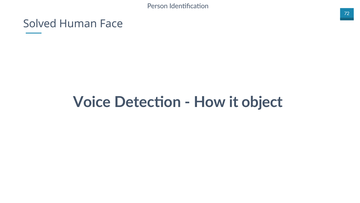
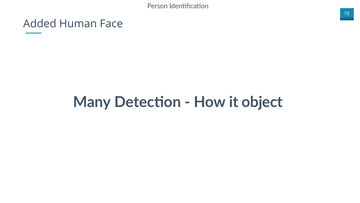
Solved: Solved -> Added
Voice: Voice -> Many
